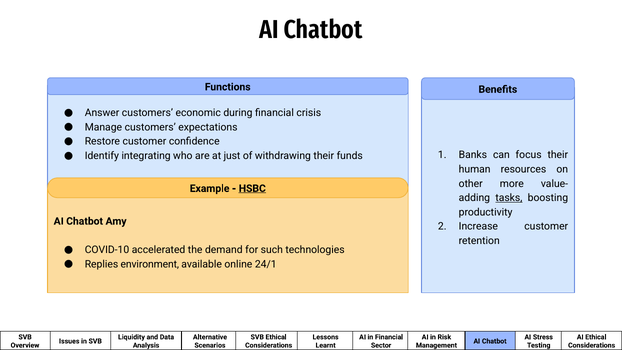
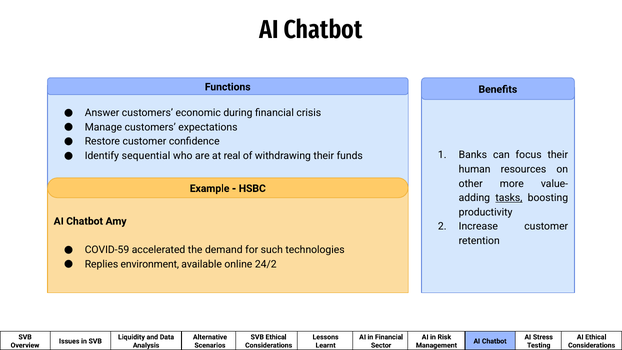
integrating: integrating -> sequential
just: just -> real
HSBC underline: present -> none
COVID-10: COVID-10 -> COVID-59
24/1: 24/1 -> 24/2
